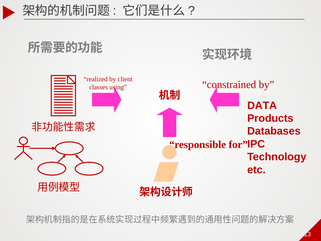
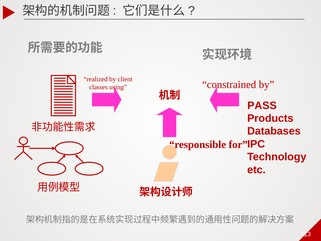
DATA: DATA -> PASS
